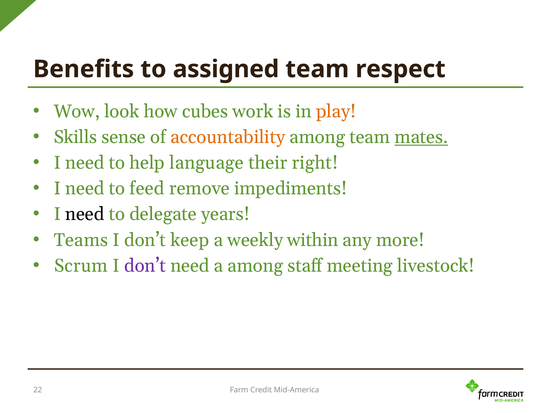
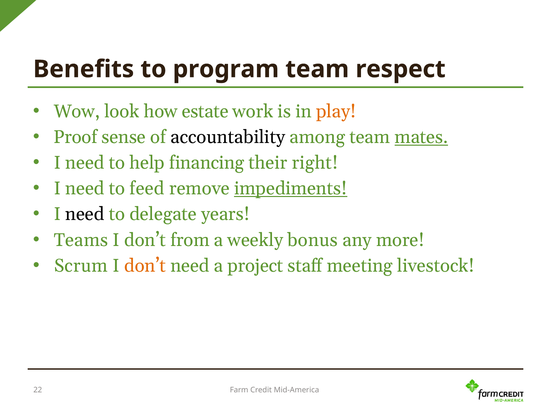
assigned: assigned -> program
cubes: cubes -> estate
Skills: Skills -> Proof
accountability colour: orange -> black
language: language -> financing
impediments underline: none -> present
keep: keep -> from
within: within -> bonus
don’t at (145, 266) colour: purple -> orange
a among: among -> project
